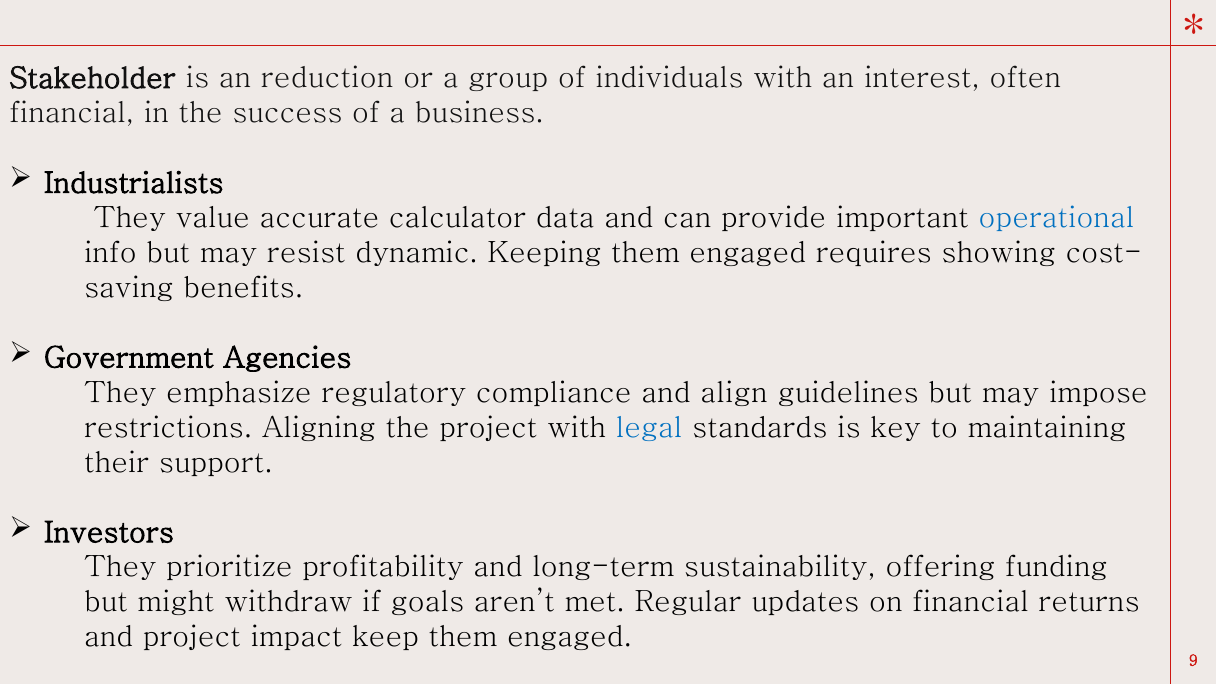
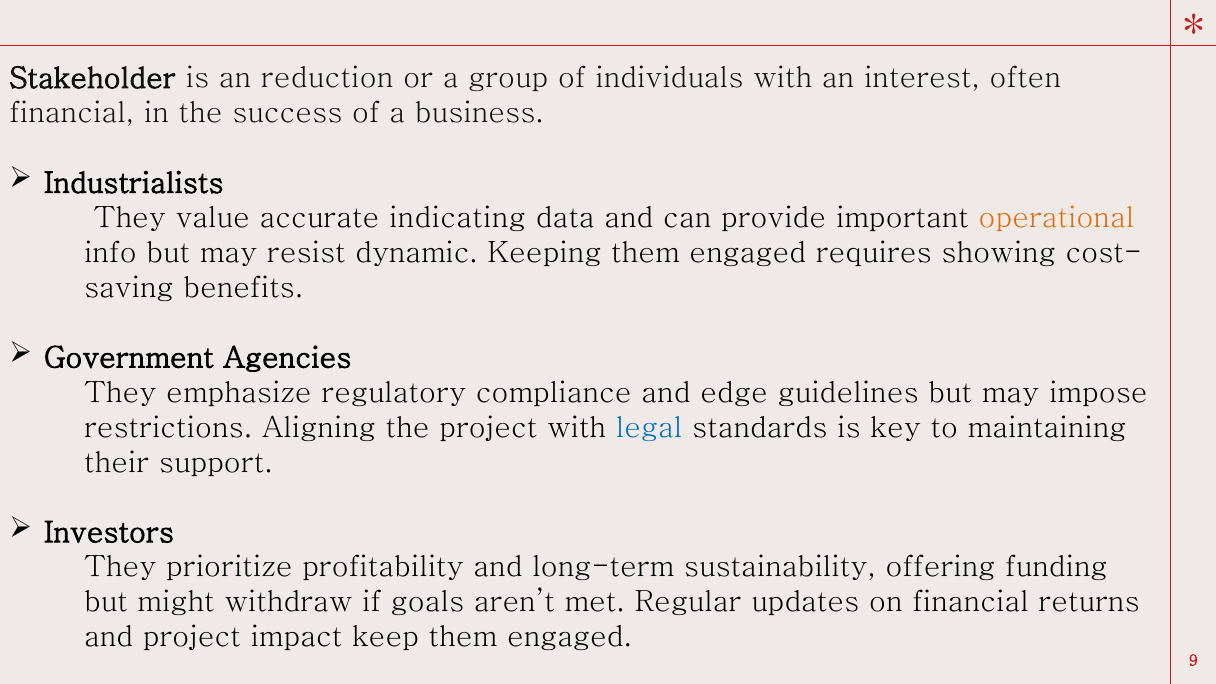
calculator: calculator -> indicating
operational colour: blue -> orange
align: align -> edge
